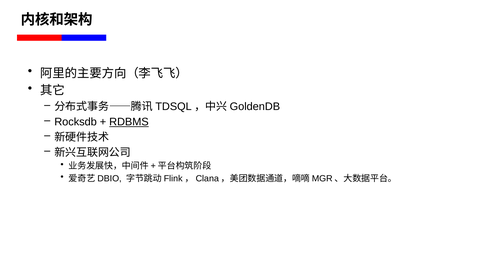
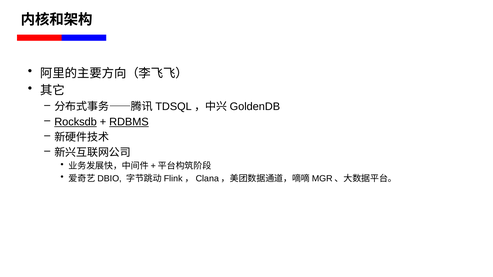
Rocksdb underline: none -> present
